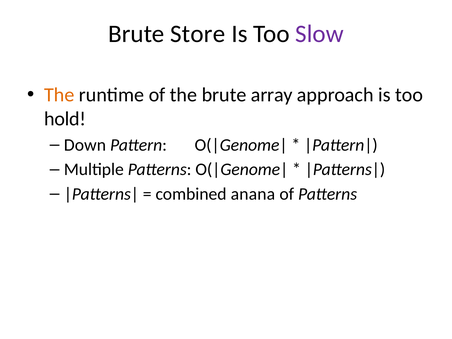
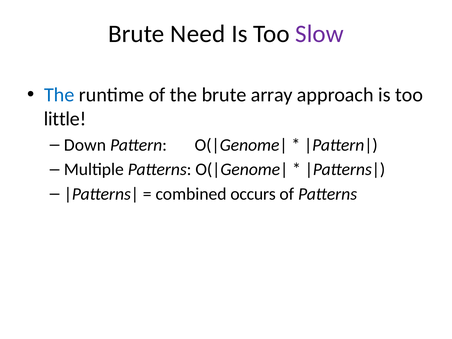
Store: Store -> Need
The at (59, 95) colour: orange -> blue
hold: hold -> little
anana: anana -> occurs
